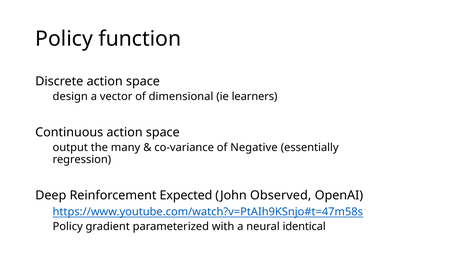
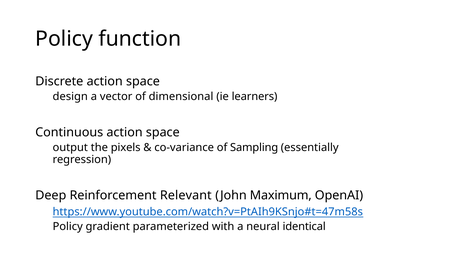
many: many -> pixels
Negative: Negative -> Sampling
Expected: Expected -> Relevant
Observed: Observed -> Maximum
